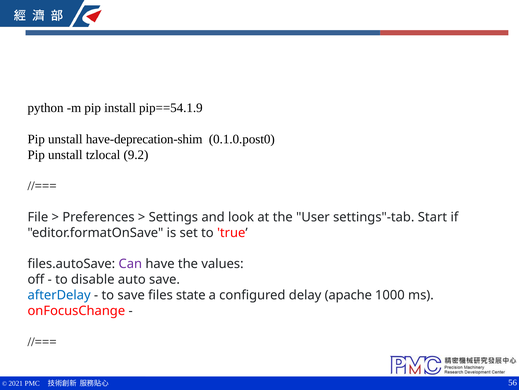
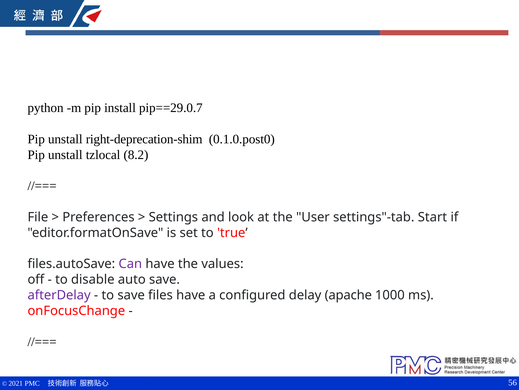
pip==54.1.9: pip==54.1.9 -> pip==29.0.7
have-deprecation-shim: have-deprecation-shim -> right-deprecation-shim
9.2: 9.2 -> 8.2
afterDelay colour: blue -> purple
files state: state -> have
